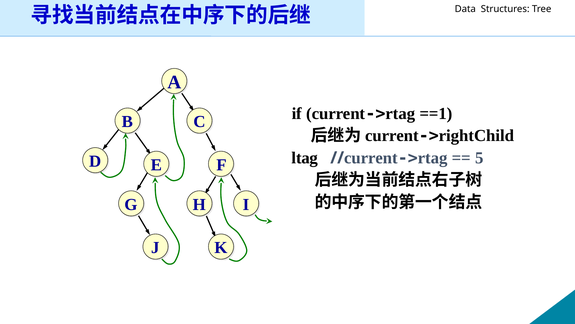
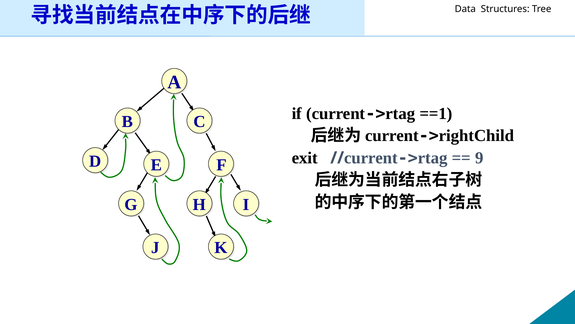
ltag: ltag -> exit
5: 5 -> 9
